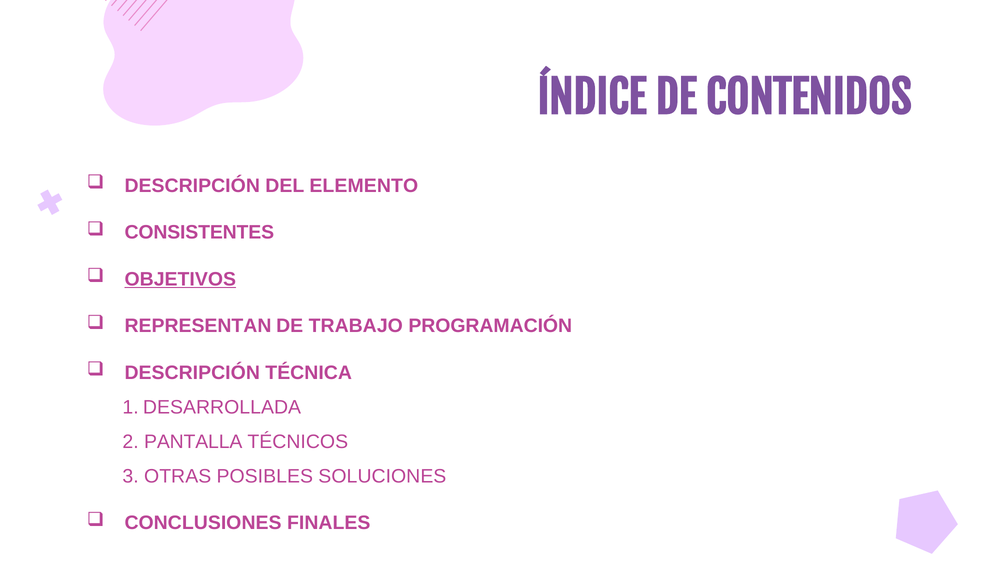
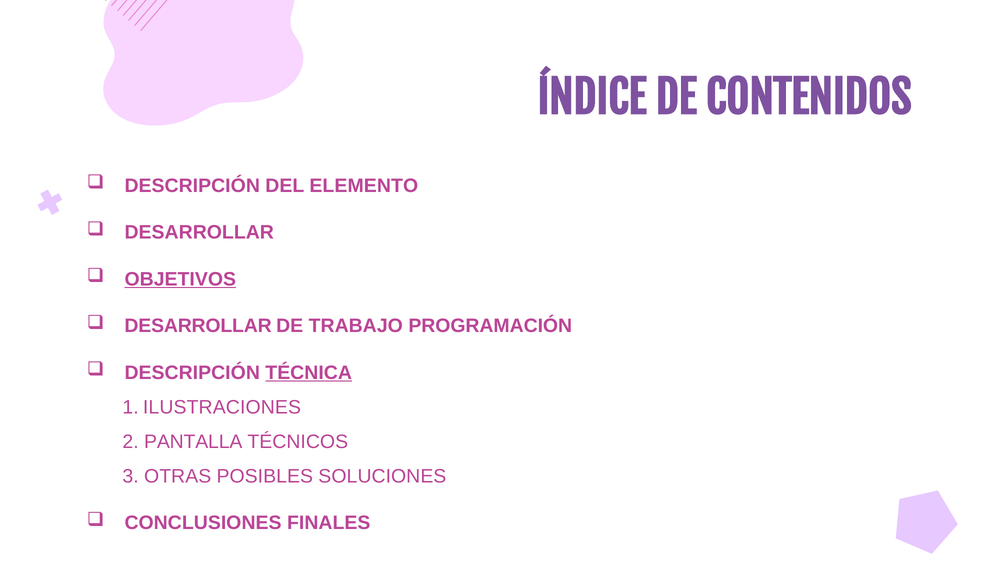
CONSISTENTES at (199, 233): CONSISTENTES -> DESARROLLAR
REPRESENTAN at (198, 326): REPRESENTAN -> DESARROLLAR
TÉCNICA underline: none -> present
DESARROLLADA: DESARROLLADA -> ILUSTRACIONES
